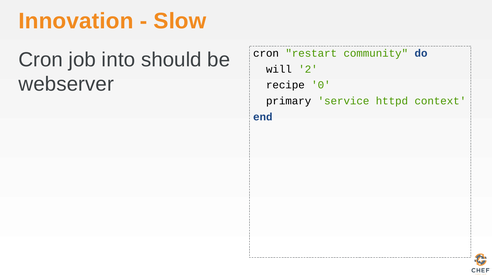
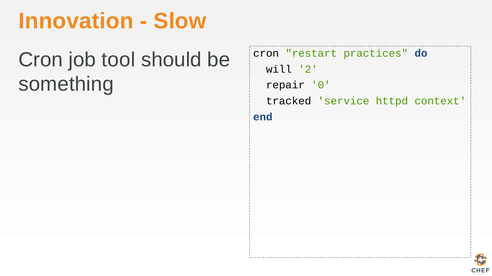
community: community -> practices
into: into -> tool
webserver: webserver -> something
recipe: recipe -> repair
primary: primary -> tracked
